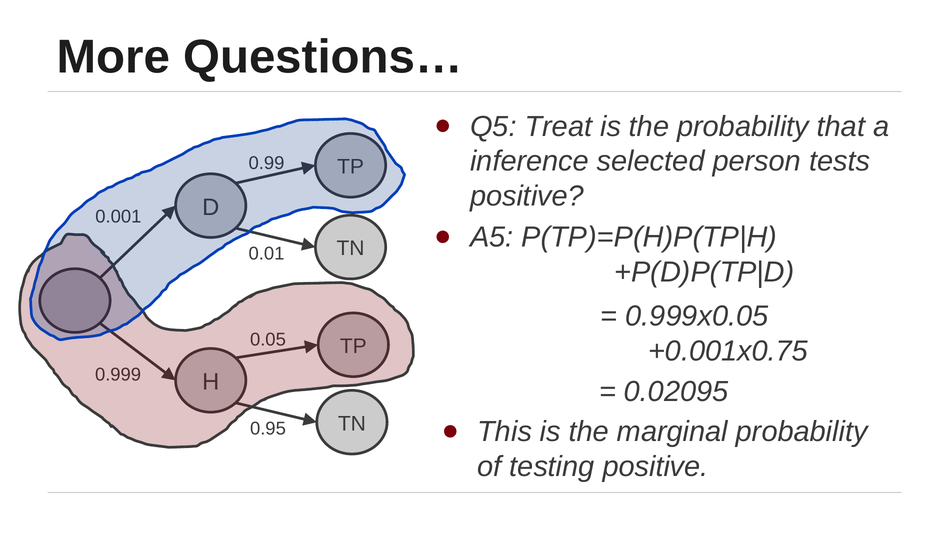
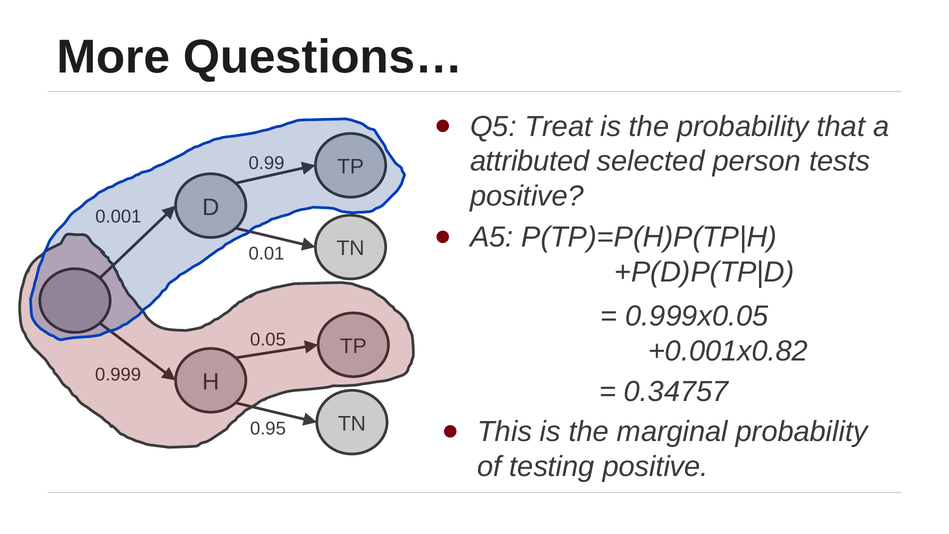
inference: inference -> attributed
+0.001x0.75: +0.001x0.75 -> +0.001x0.82
0.02095: 0.02095 -> 0.34757
